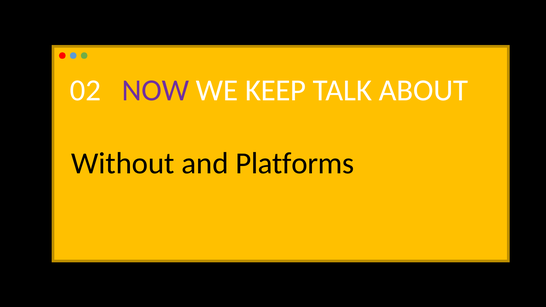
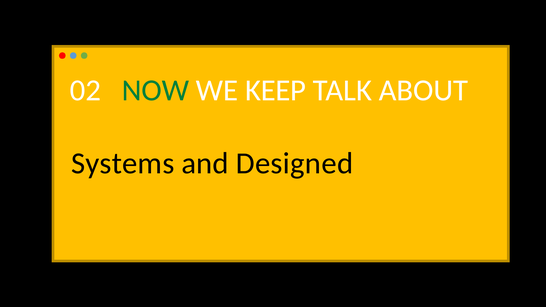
NOW colour: purple -> green
Without: Without -> Systems
Platforms: Platforms -> Designed
